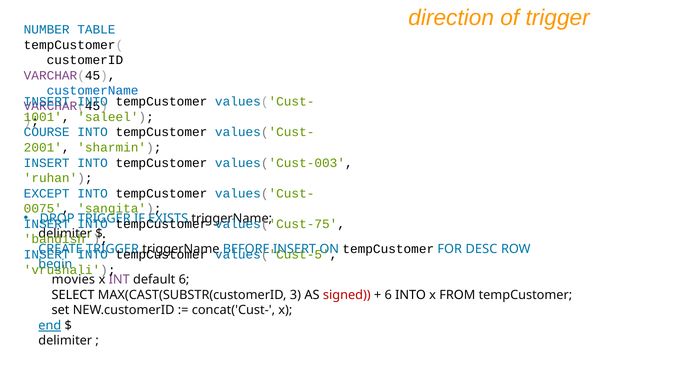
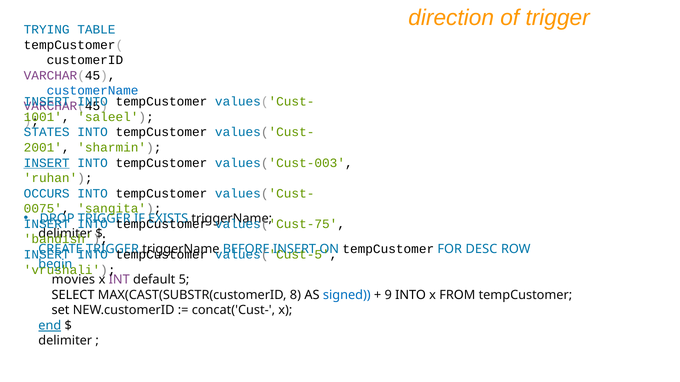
NUMBER: NUMBER -> TRYING
COURSE: COURSE -> STATES
INSERT at (47, 163) underline: none -> present
EXCEPT: EXCEPT -> OCCURS
default 6: 6 -> 5
3: 3 -> 8
signed colour: red -> blue
6 at (388, 295): 6 -> 9
